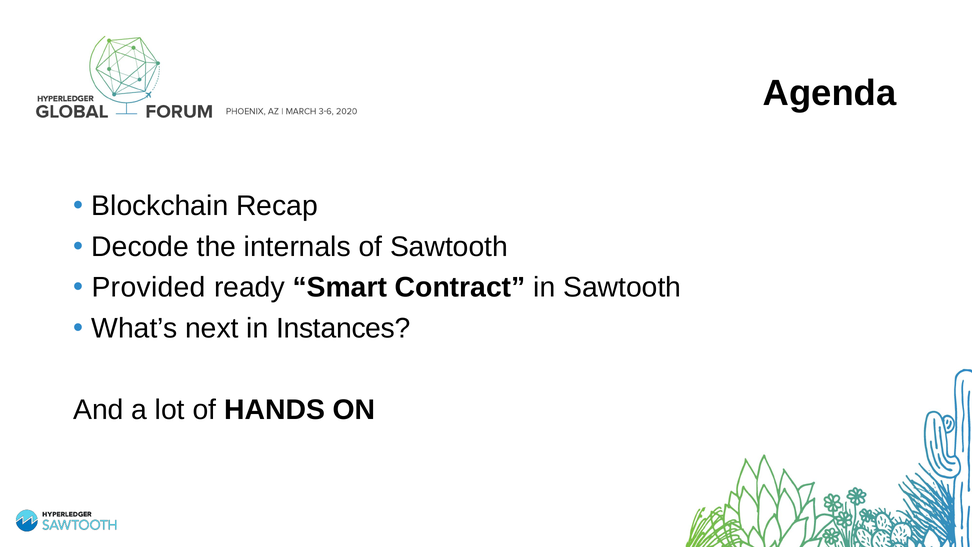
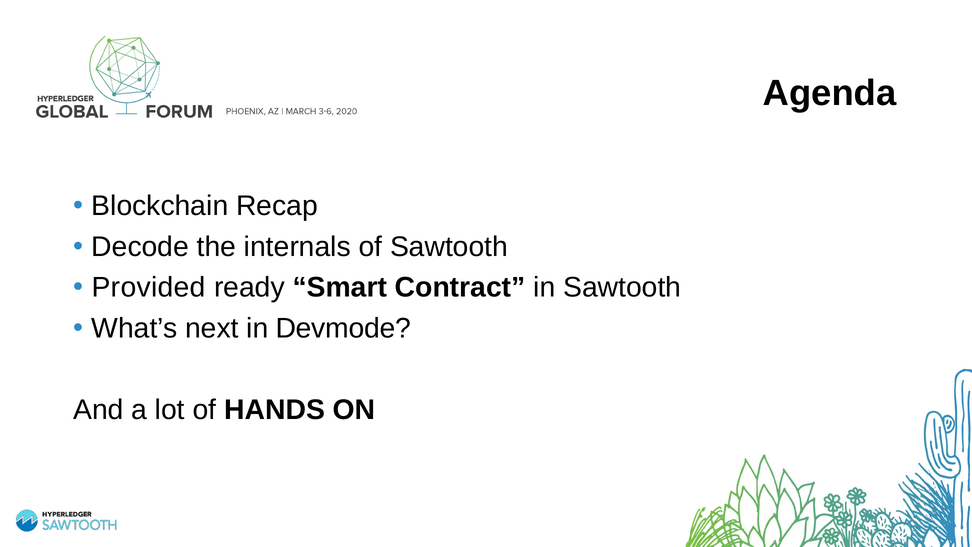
Instances: Instances -> Devmode
